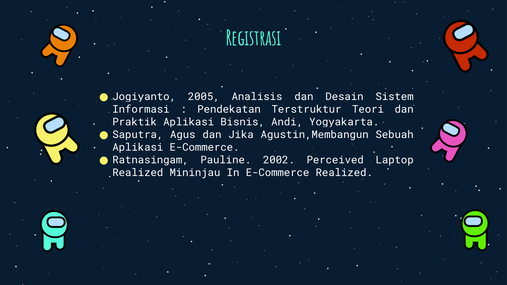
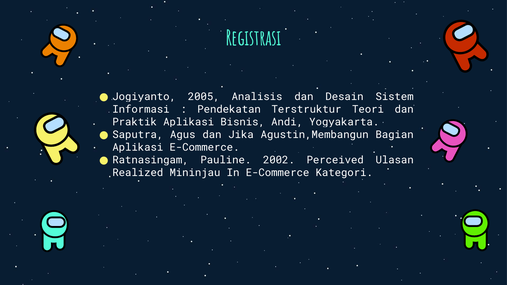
Sebuah: Sebuah -> Bagian
Laptop: Laptop -> Ulasan
E-Commerce Realized: Realized -> Kategori
